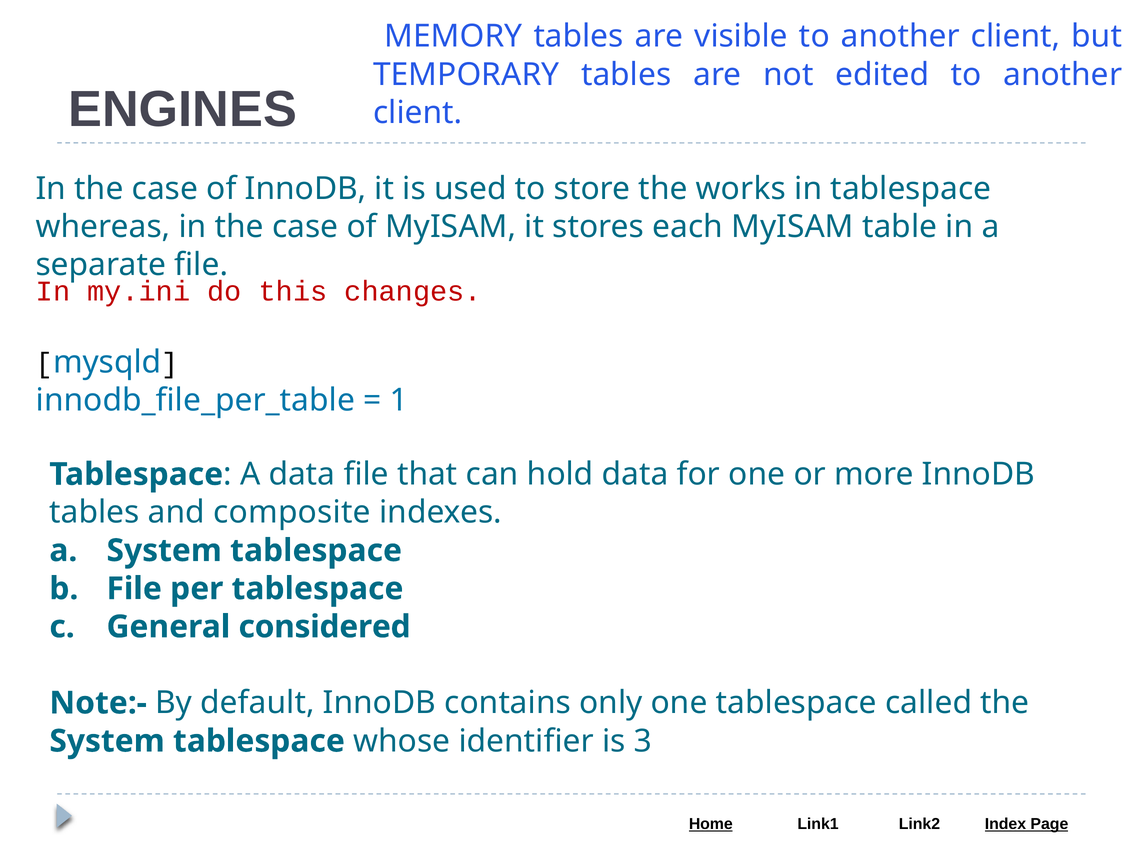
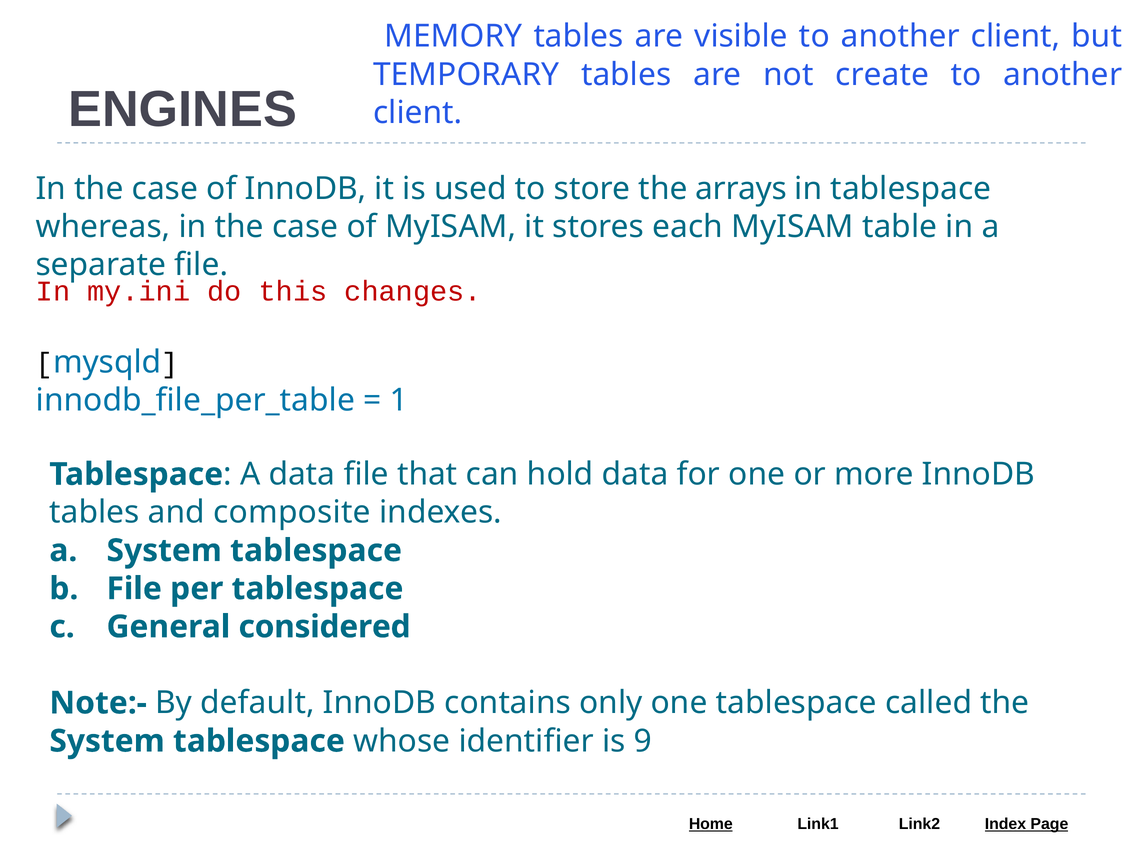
edited: edited -> create
works: works -> arrays
3: 3 -> 9
